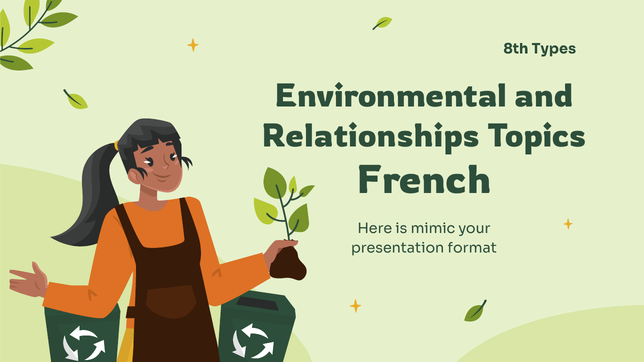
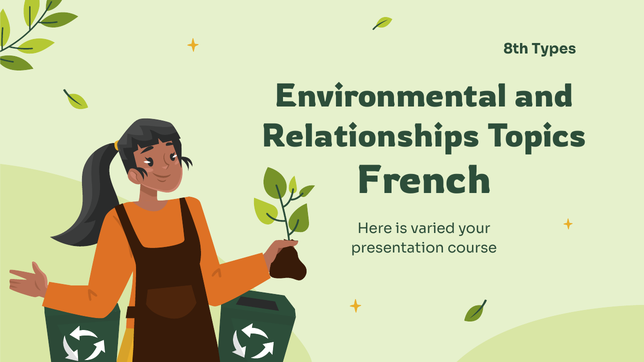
mimic: mimic -> varied
format: format -> course
